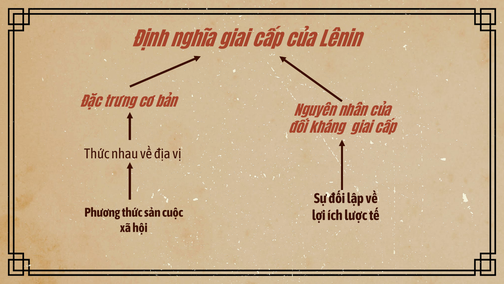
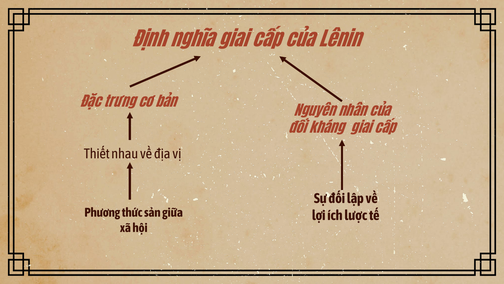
Thức at (97, 154): Thức -> Thiết
cuộc: cuộc -> giữa
